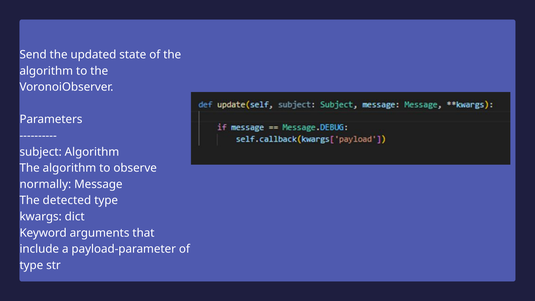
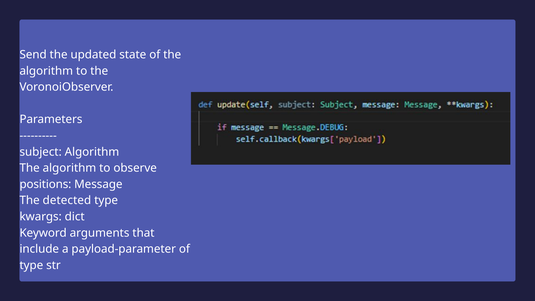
normally: normally -> positions
